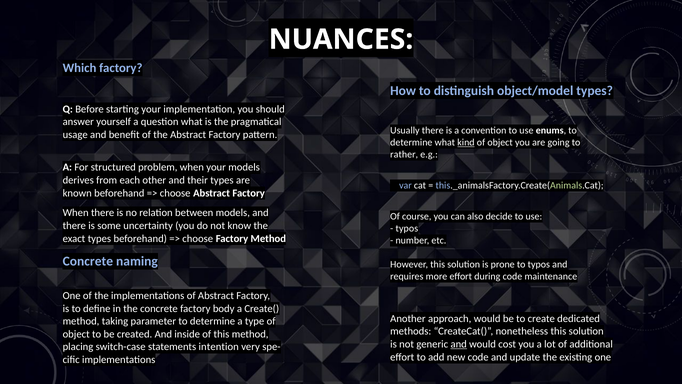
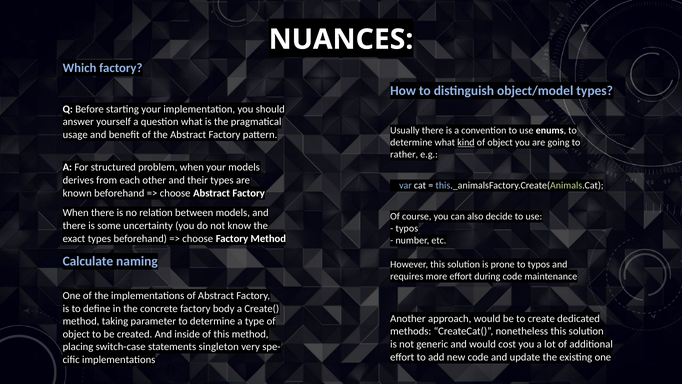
Concrete at (88, 261): Concrete -> Calculate
and at (459, 344) underline: present -> none
intention: intention -> singleton
